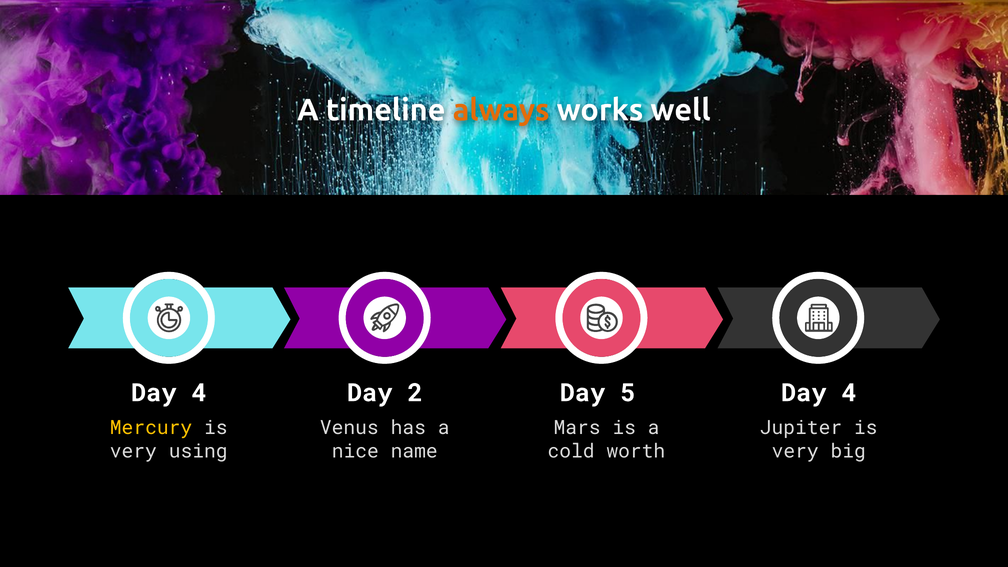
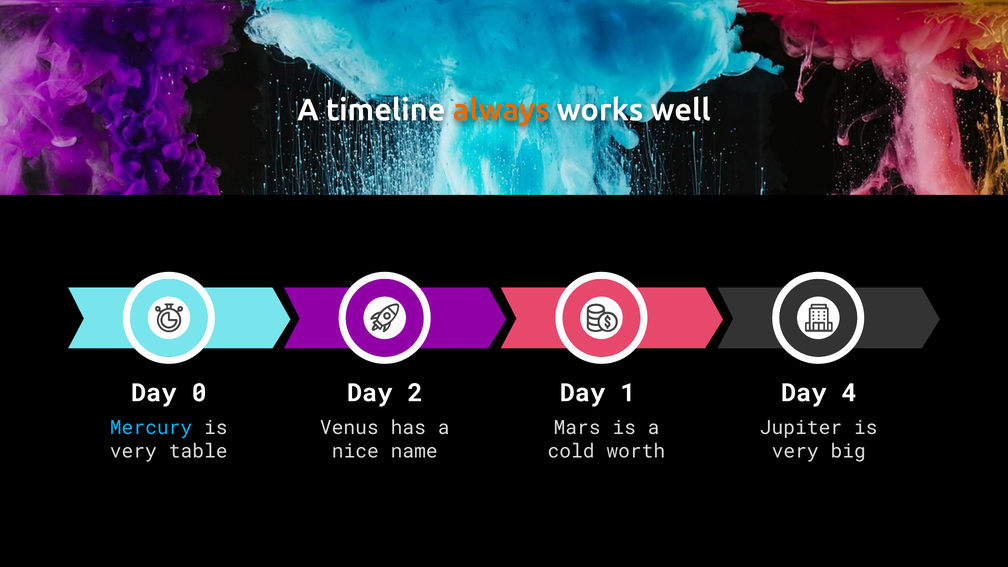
5: 5 -> 1
4 at (199, 393): 4 -> 0
Mercury colour: yellow -> light blue
using: using -> table
